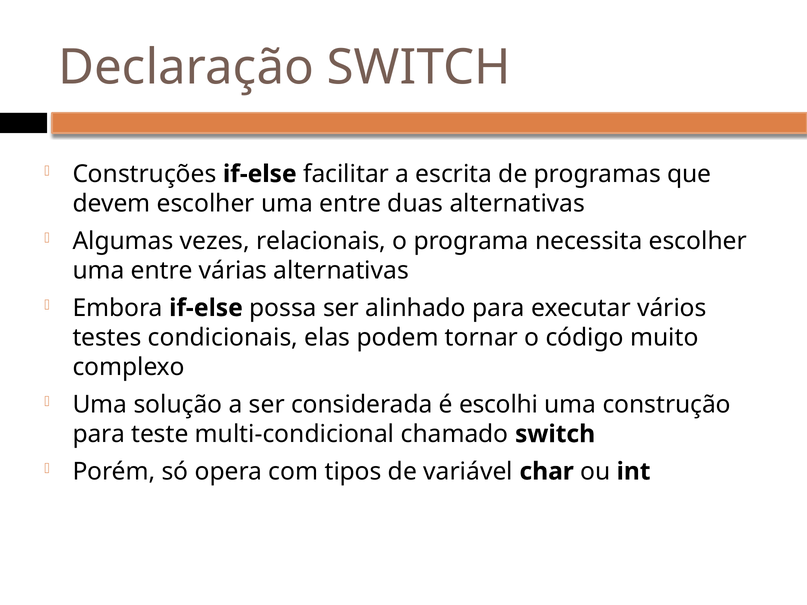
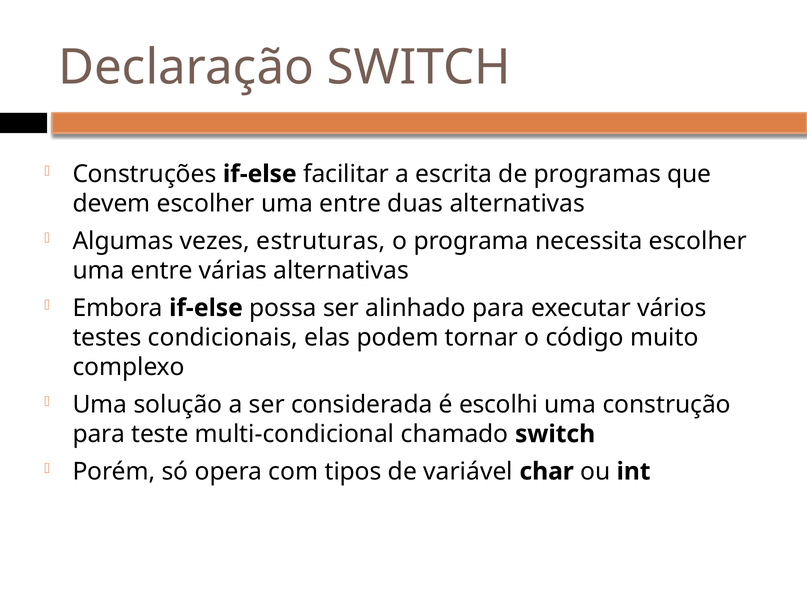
relacionais: relacionais -> estruturas
